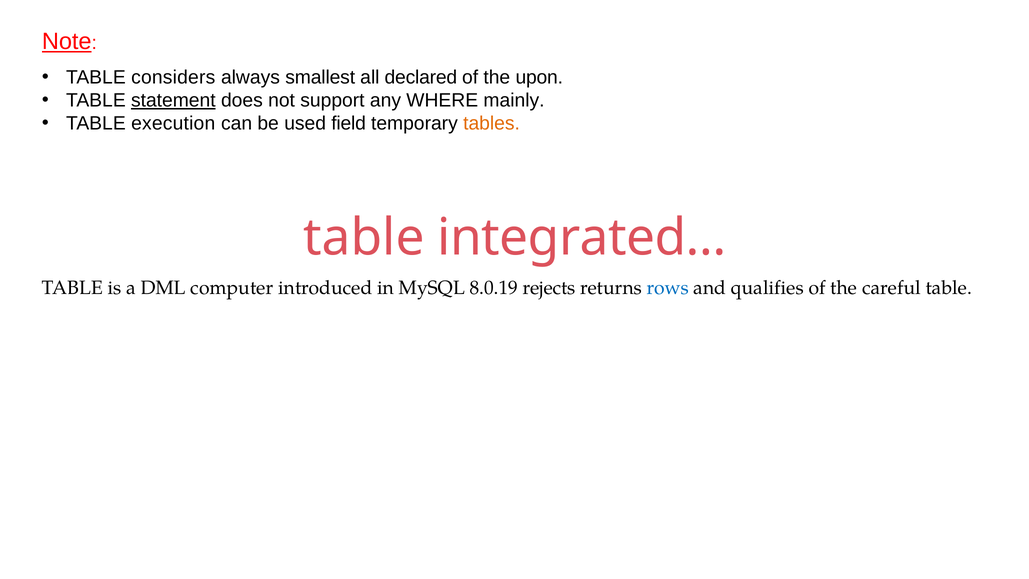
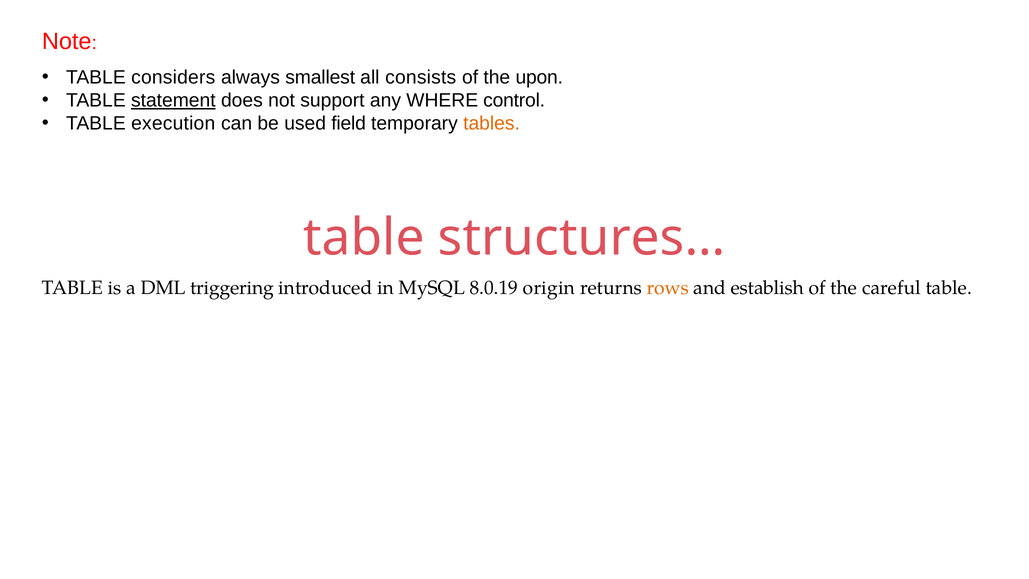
Note underline: present -> none
declared: declared -> consists
mainly: mainly -> control
integrated…: integrated… -> structures…
computer: computer -> triggering
rejects: rejects -> origin
rows colour: blue -> orange
qualifies: qualifies -> establish
